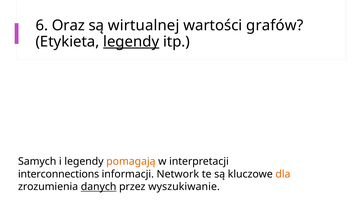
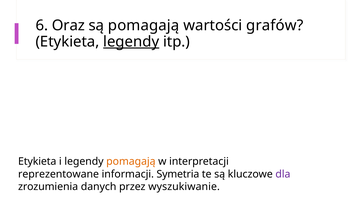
są wirtualnej: wirtualnej -> pomagają
Samych at (37, 161): Samych -> Etykieta
interconnections: interconnections -> reprezentowane
Network: Network -> Symetria
dla colour: orange -> purple
danych underline: present -> none
